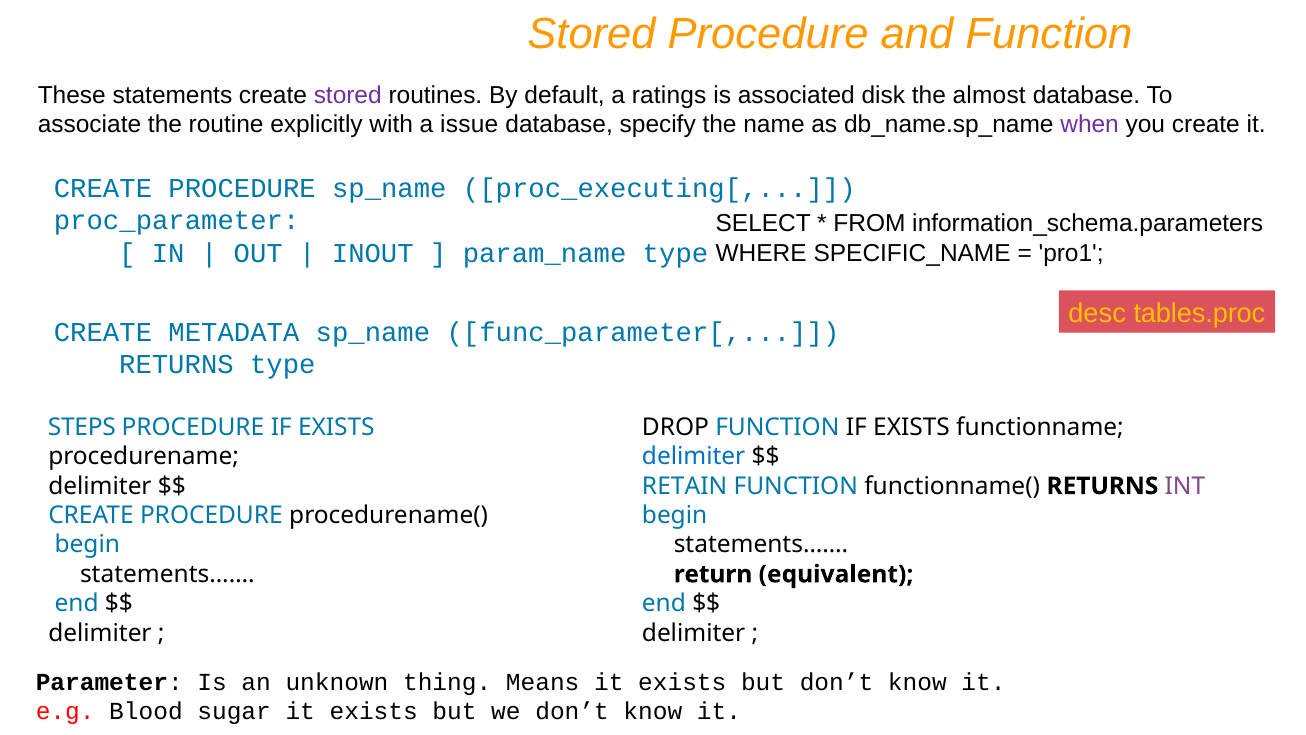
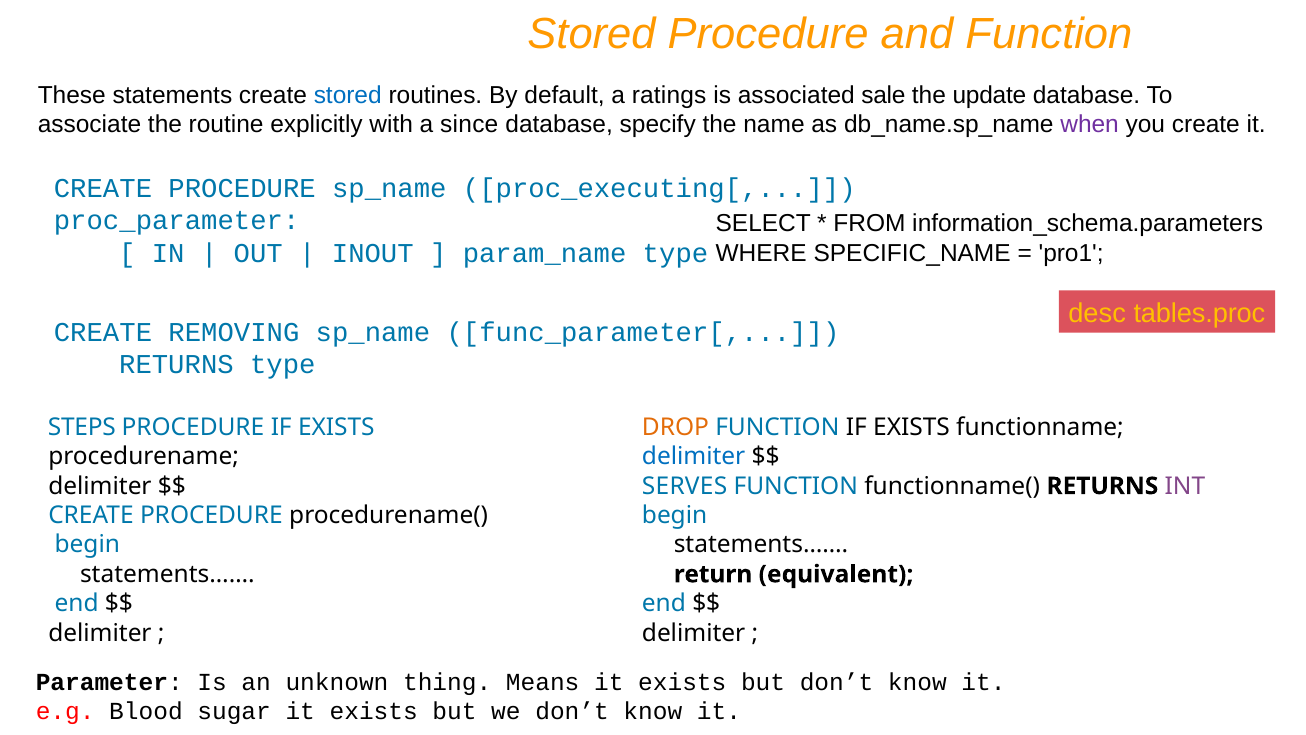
stored at (348, 95) colour: purple -> blue
disk: disk -> sale
almost: almost -> update
issue: issue -> since
METADATA: METADATA -> REMOVING
DROP colour: black -> orange
RETAIN: RETAIN -> SERVES
